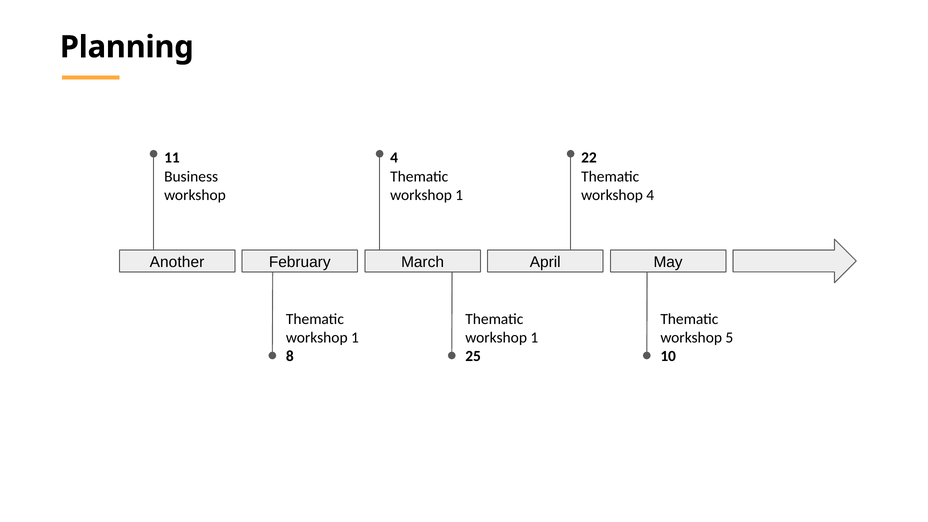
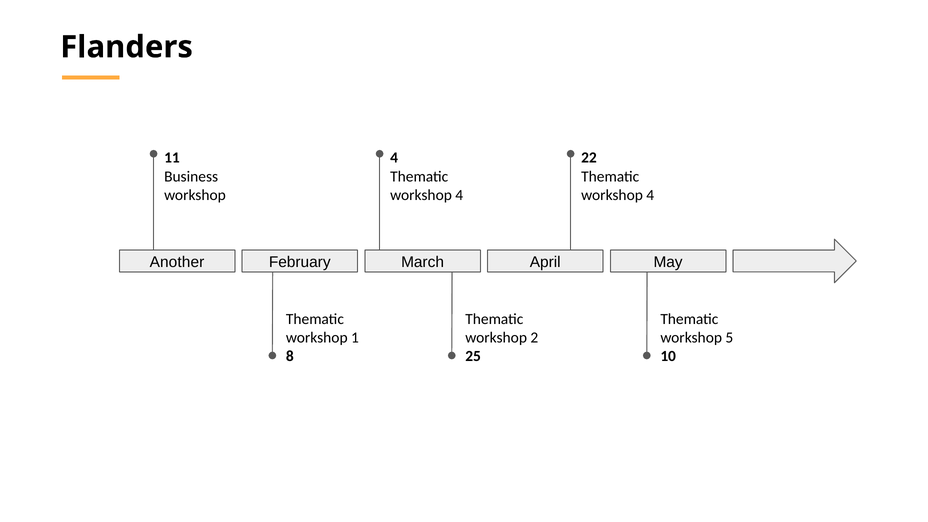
Planning: Planning -> Flanders
1 at (459, 195): 1 -> 4
1 at (534, 338): 1 -> 2
